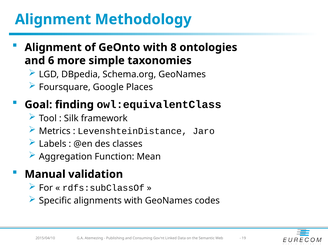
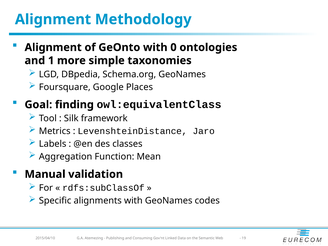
8: 8 -> 0
6: 6 -> 1
